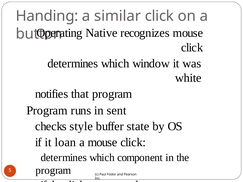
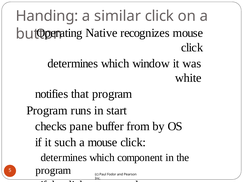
sent: sent -> start
style: style -> pane
state: state -> from
loan: loan -> such
